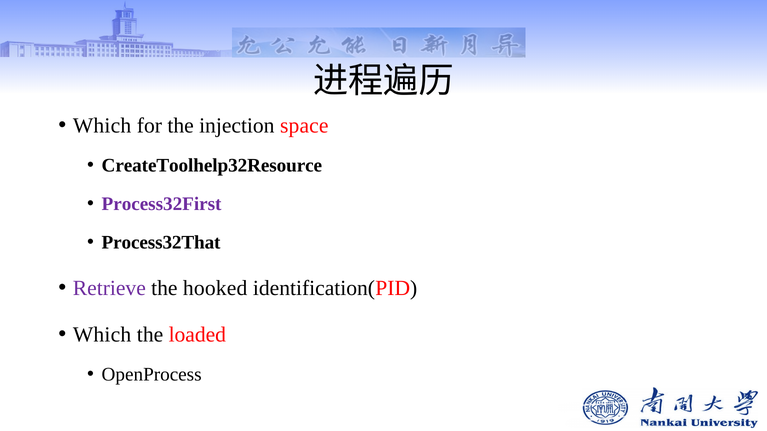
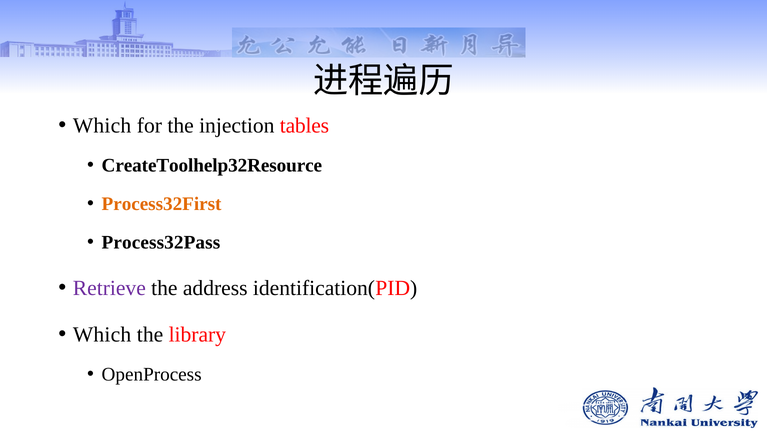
space: space -> tables
Process32First colour: purple -> orange
Process32That: Process32That -> Process32Pass
hooked: hooked -> address
loaded: loaded -> library
